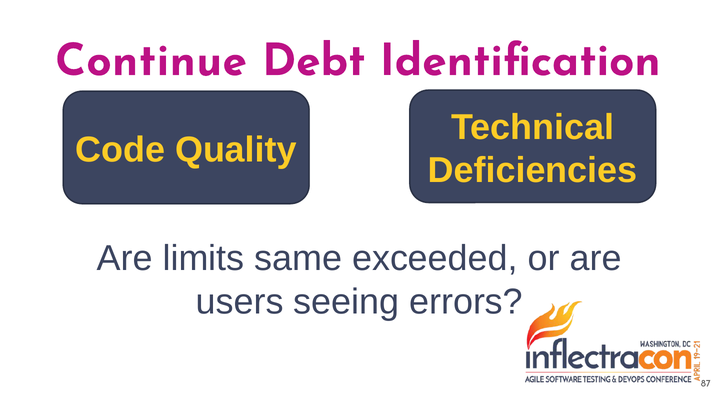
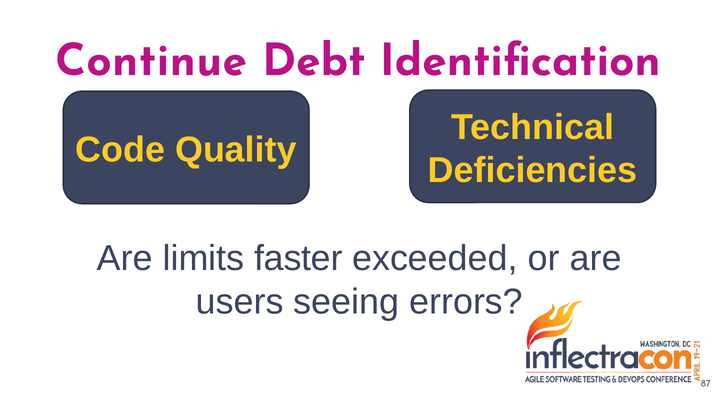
same: same -> faster
